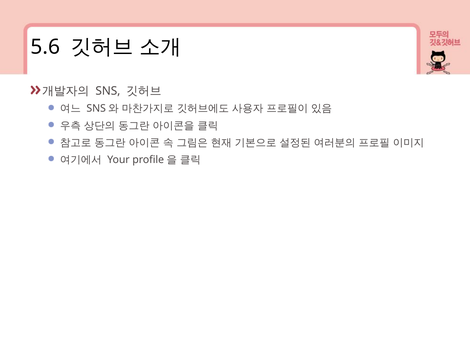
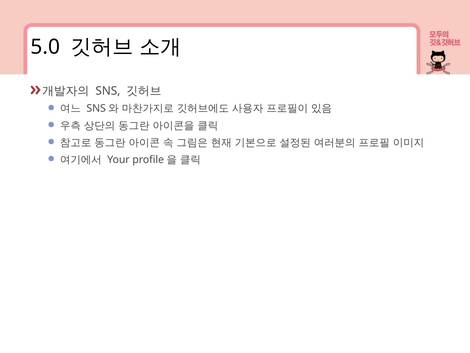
5.6: 5.6 -> 5.0
